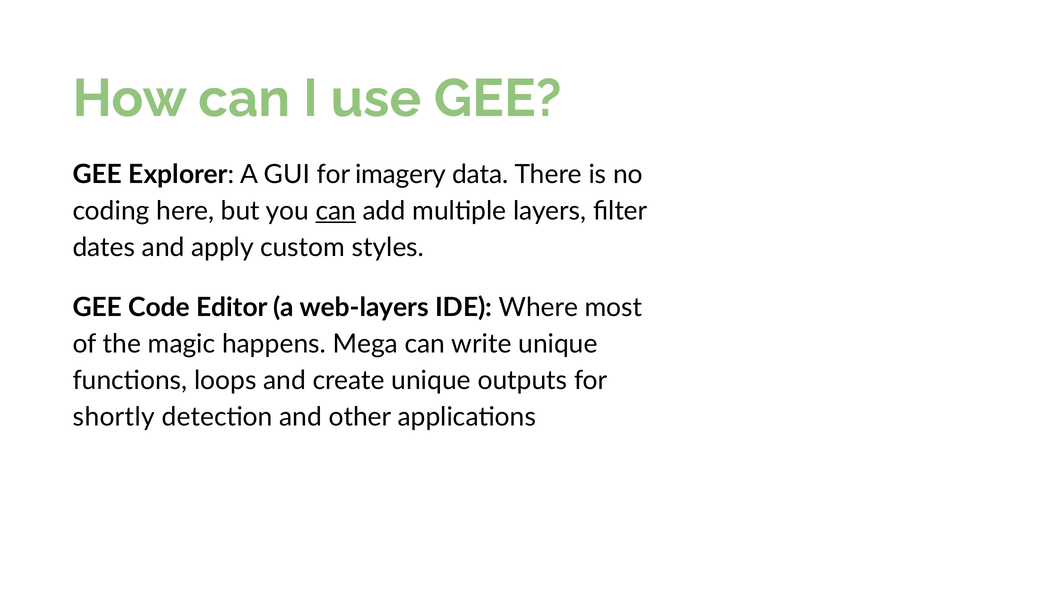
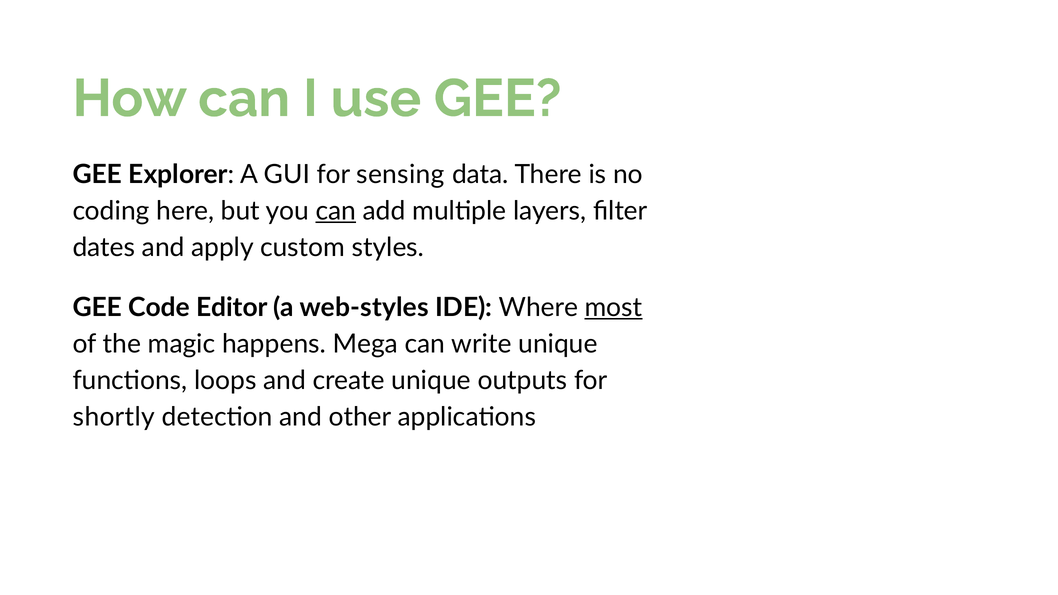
imagery: imagery -> sensing
web-layers: web-layers -> web-styles
most underline: none -> present
